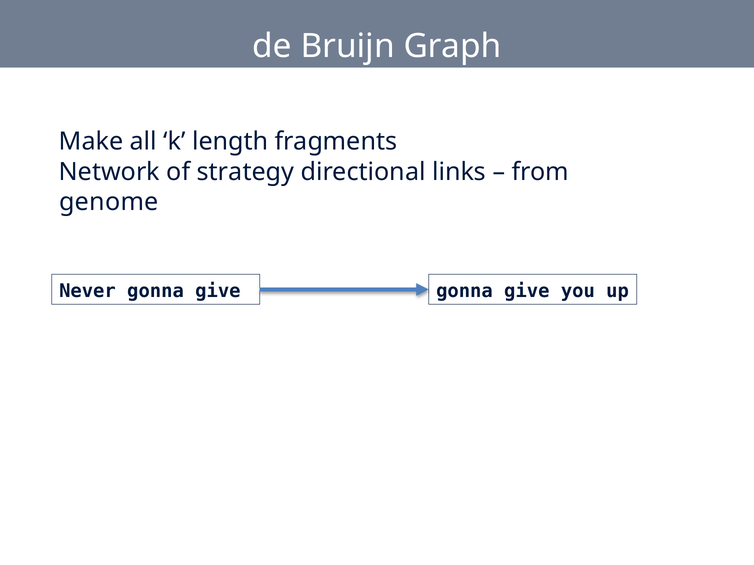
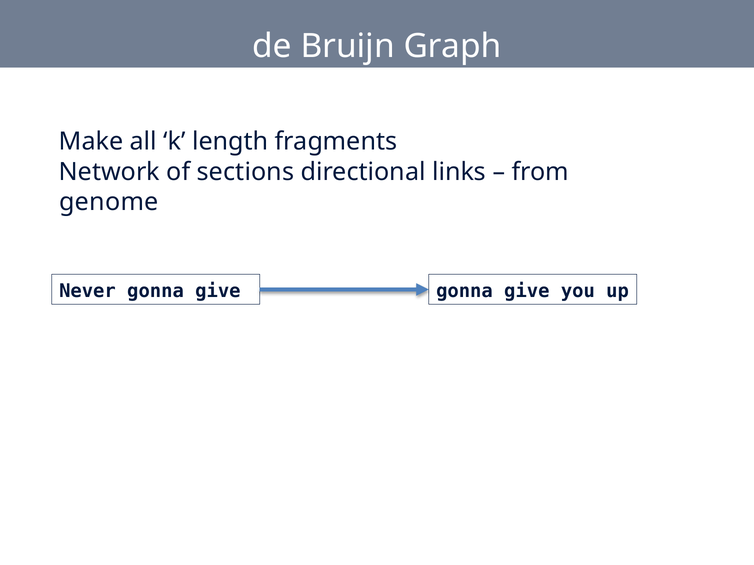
strategy: strategy -> sections
